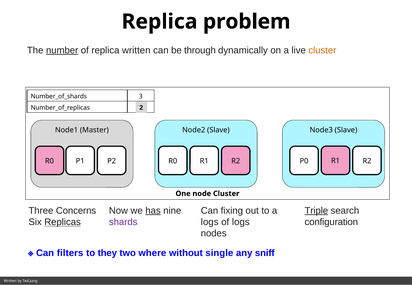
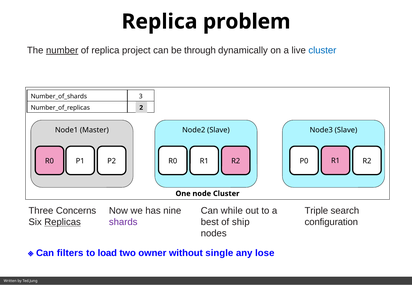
replica written: written -> project
cluster at (322, 50) colour: orange -> blue
Triple underline: present -> none
has underline: present -> none
fixing: fixing -> while
logs at (210, 222): logs -> best
of logs: logs -> ship
they: they -> load
where: where -> owner
sniff: sniff -> lose
